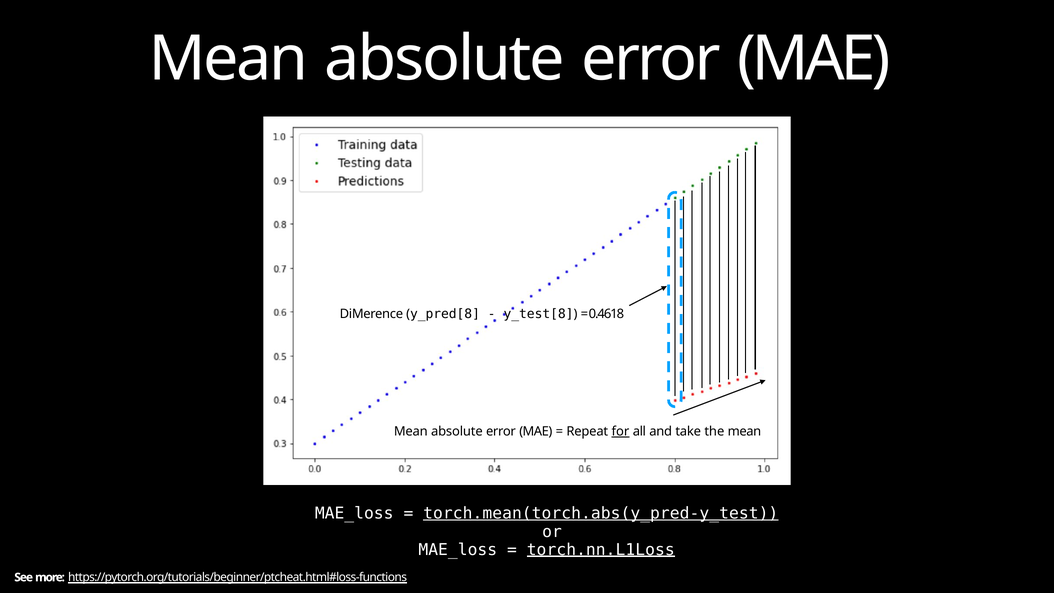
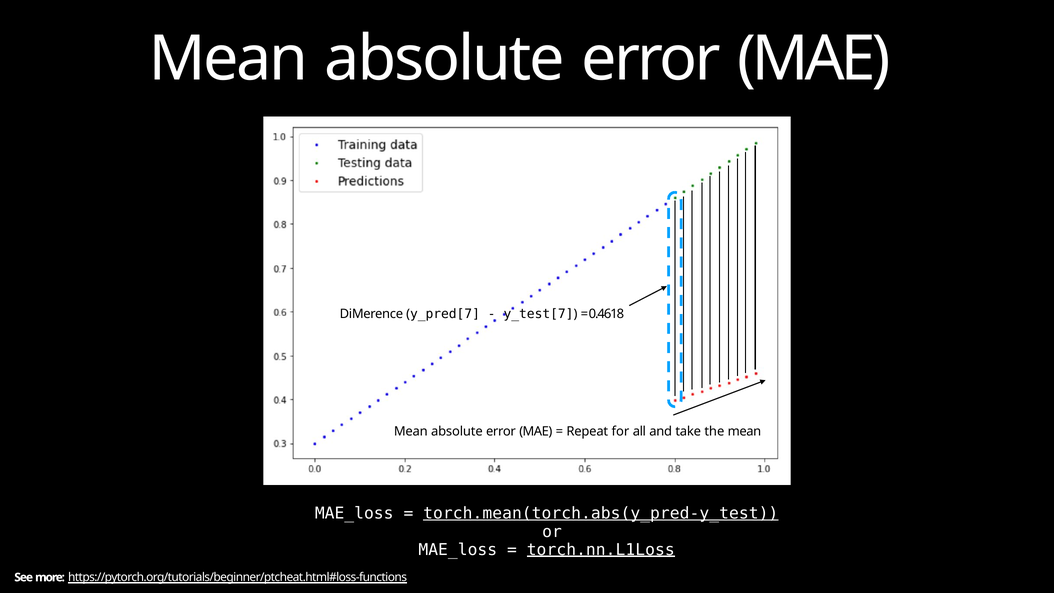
y_pred[8: y_pred[8 -> y_pred[7
y_test[8: y_test[8 -> y_test[7
for underline: present -> none
